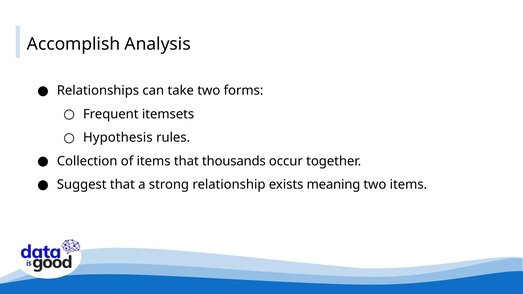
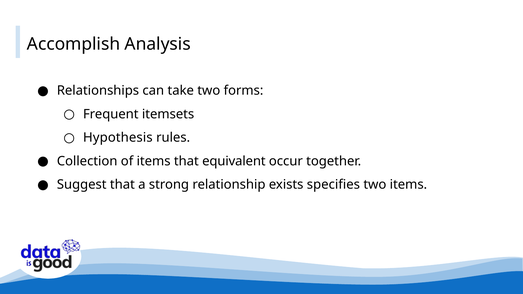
thousands: thousands -> equivalent
meaning: meaning -> specifies
